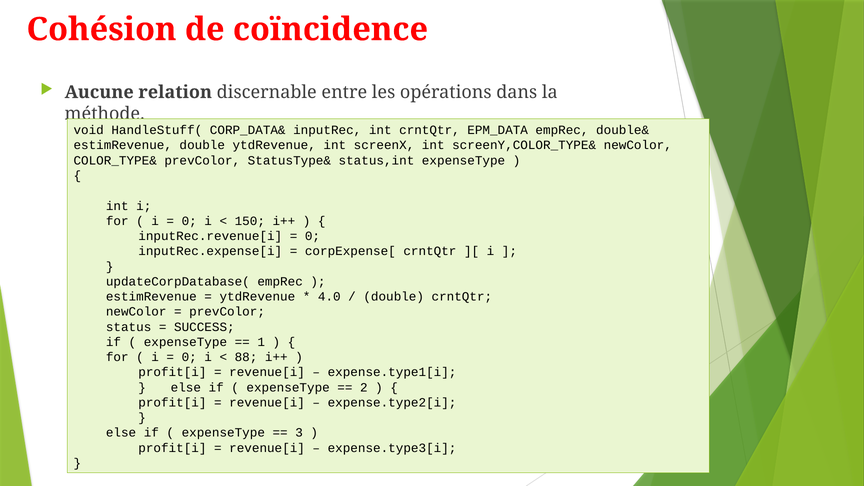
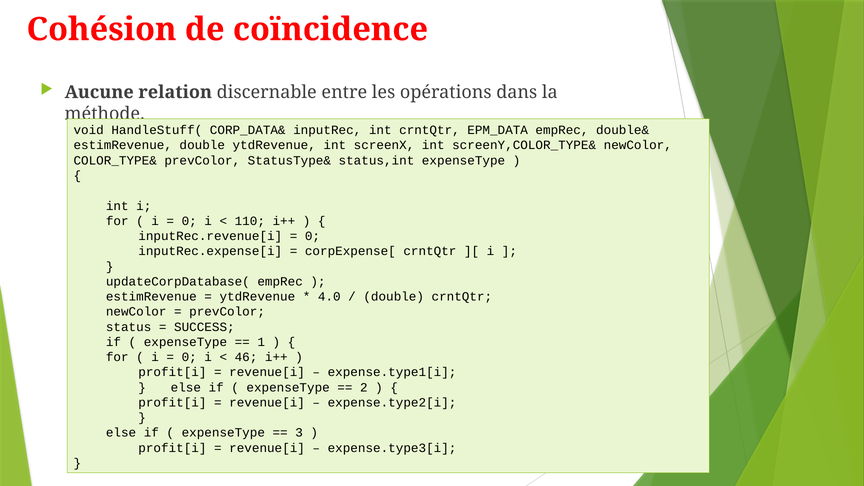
150: 150 -> 110
88: 88 -> 46
